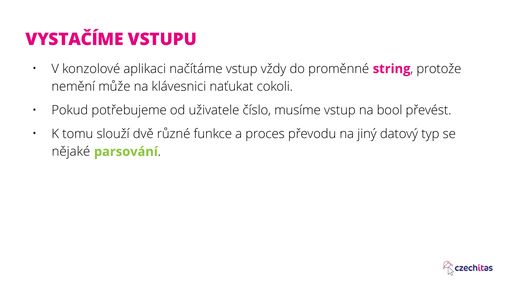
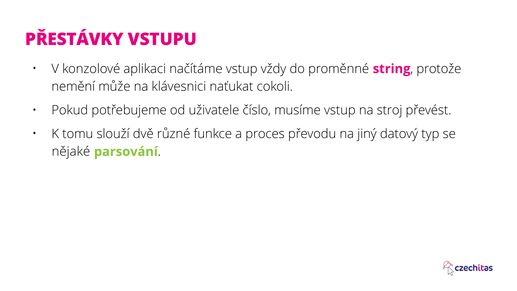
VYSTAČÍME: VYSTAČÍME -> PŘESTÁVKY
bool: bool -> stroj
